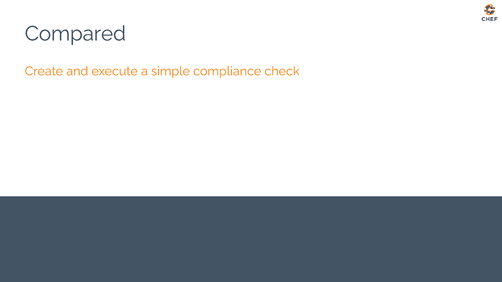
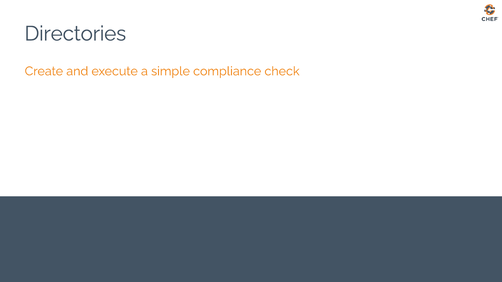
Compared: Compared -> Directories
